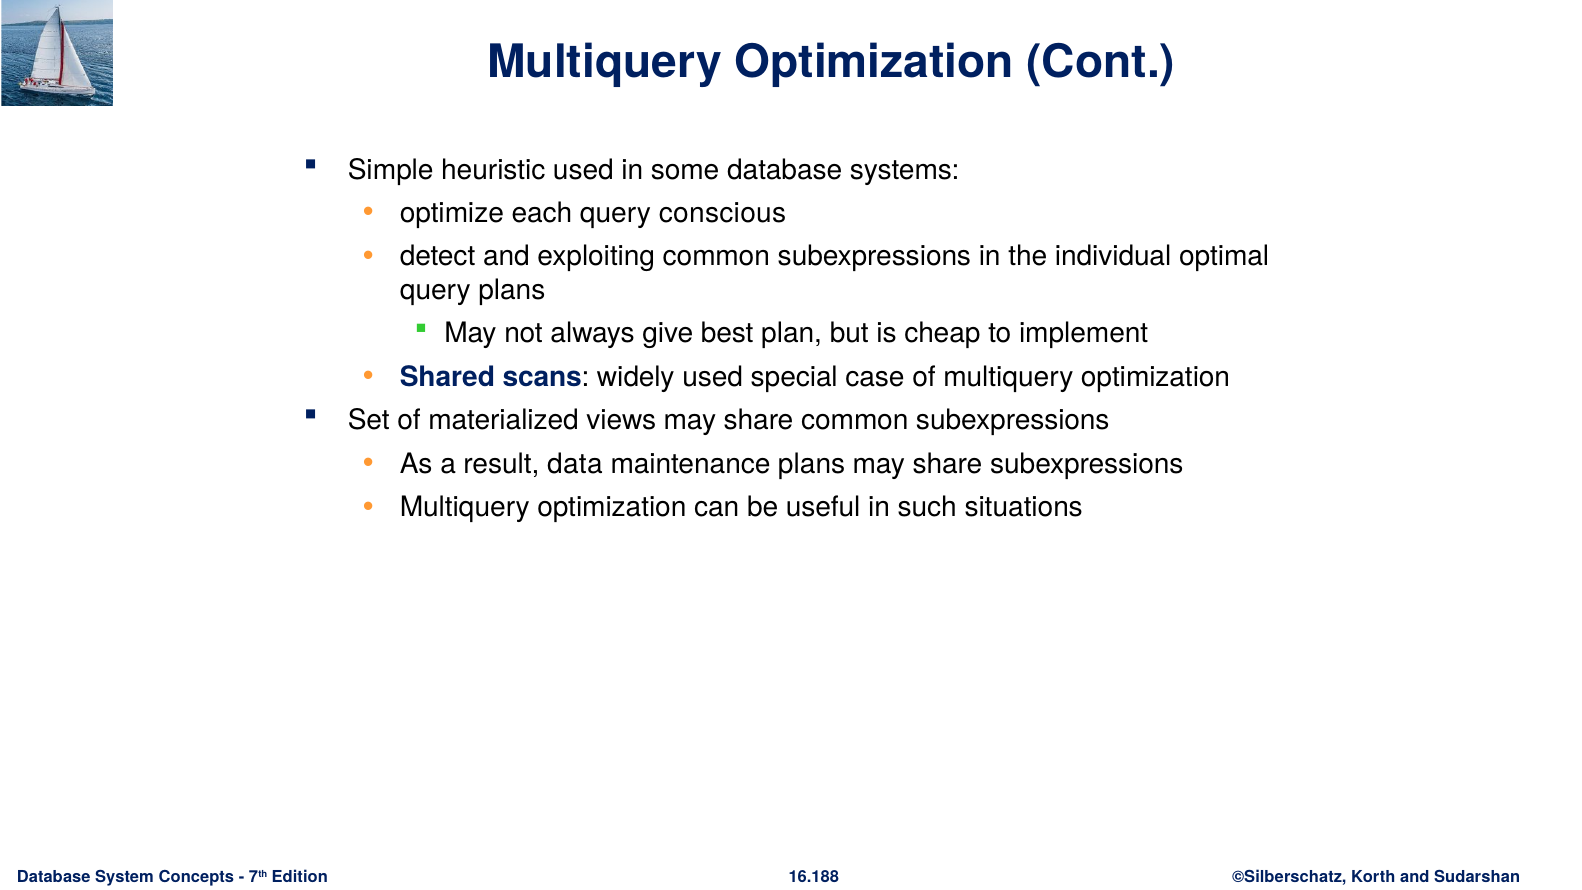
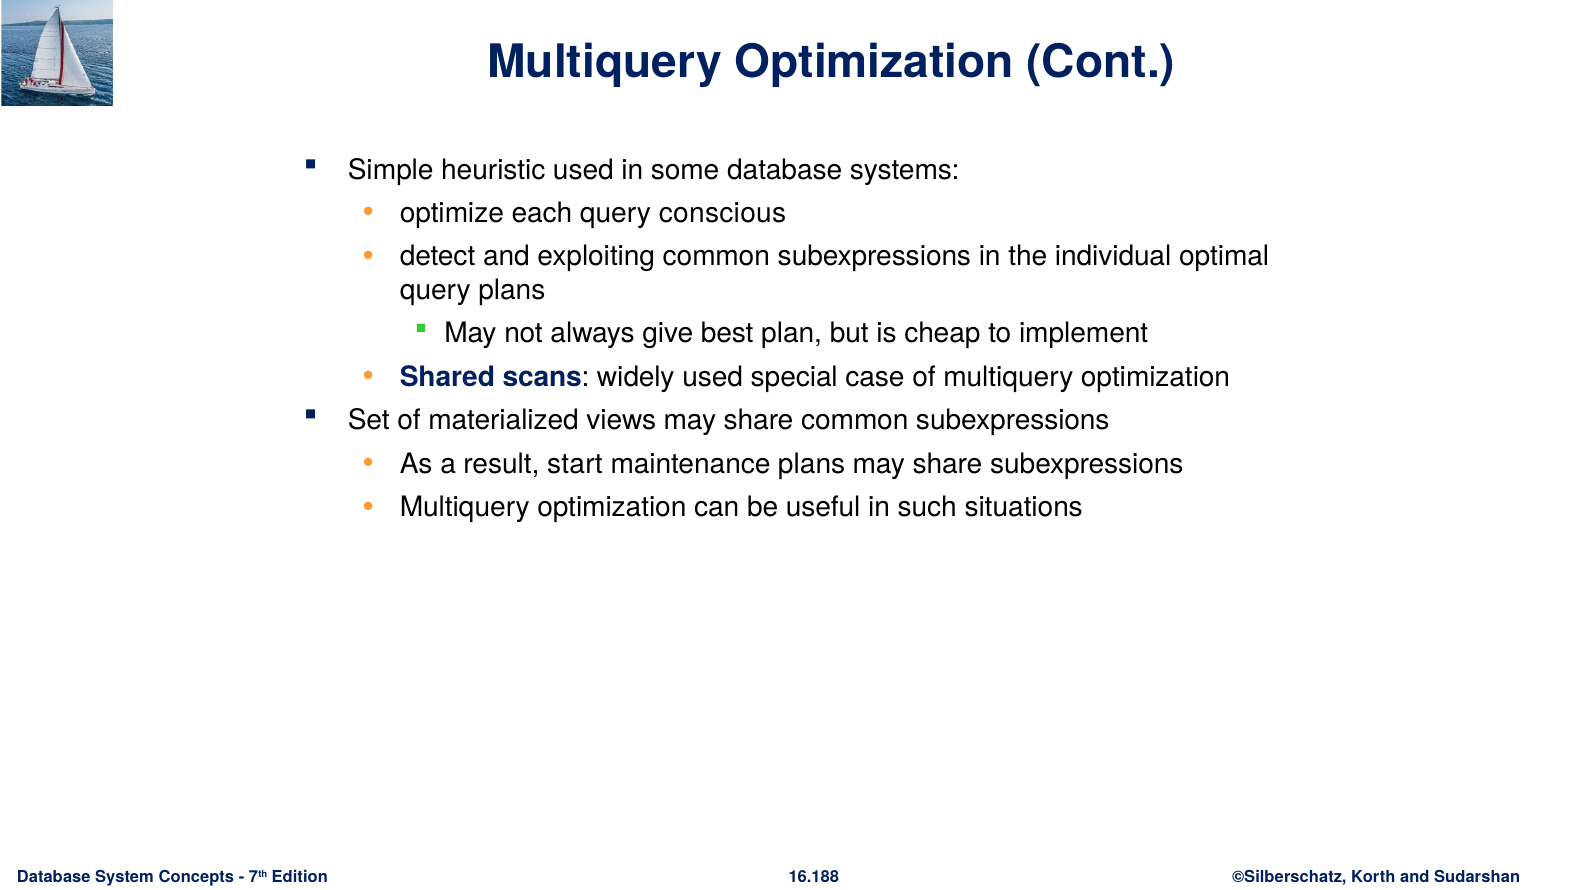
data: data -> start
